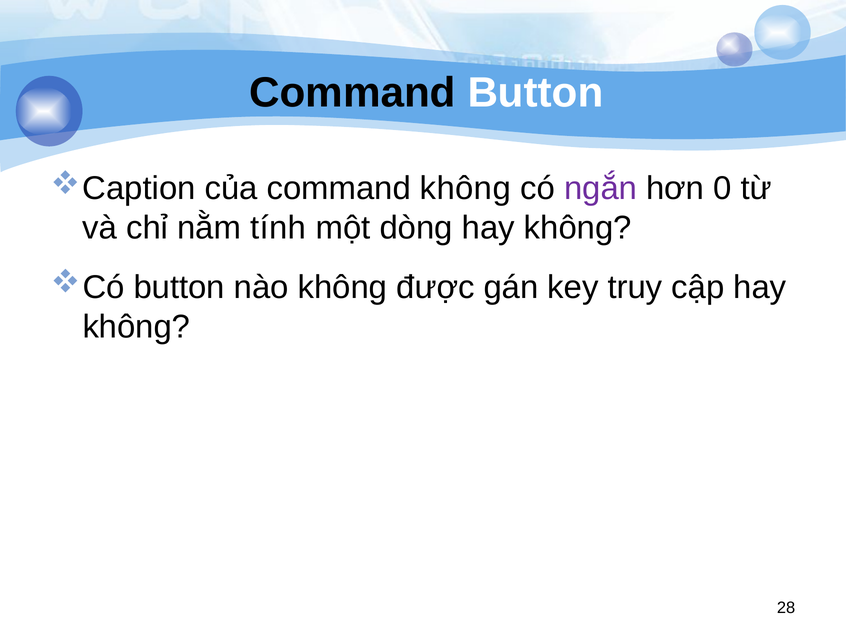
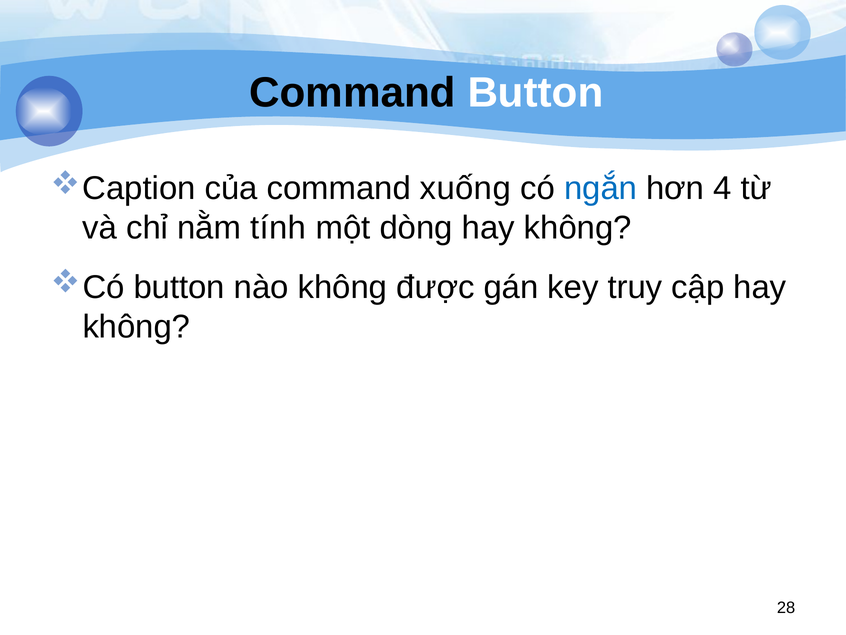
command không: không -> xuống
ngắn colour: purple -> blue
0: 0 -> 4
